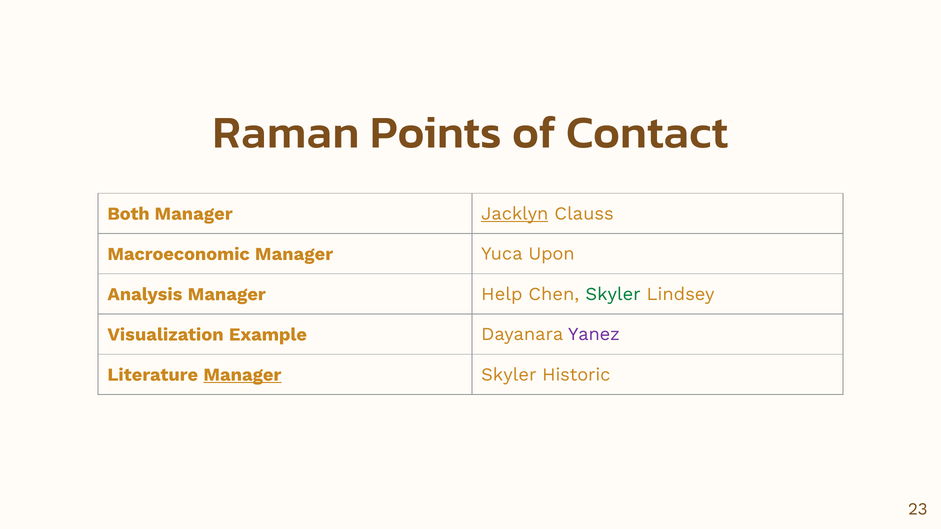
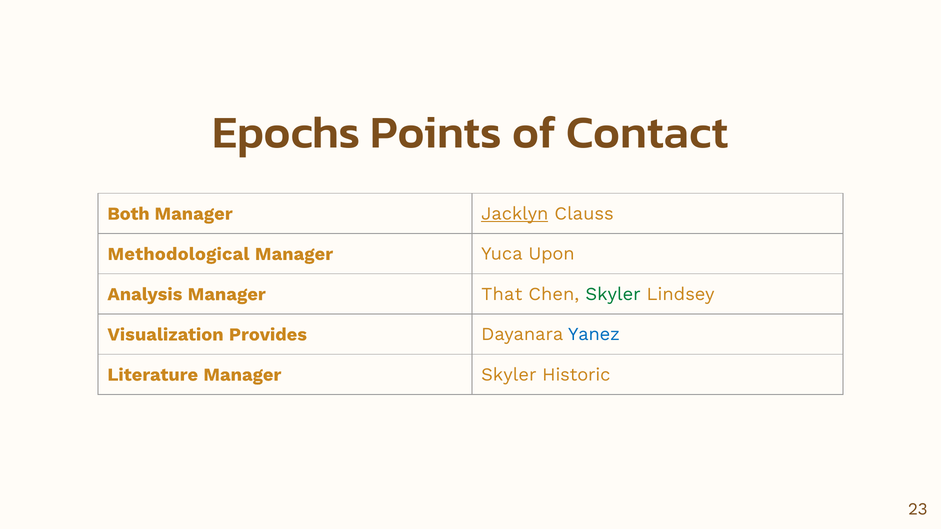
Raman: Raman -> Epochs
Macroeconomic: Macroeconomic -> Methodological
Help: Help -> That
Example: Example -> Provides
Yanez colour: purple -> blue
Manager at (242, 375) underline: present -> none
